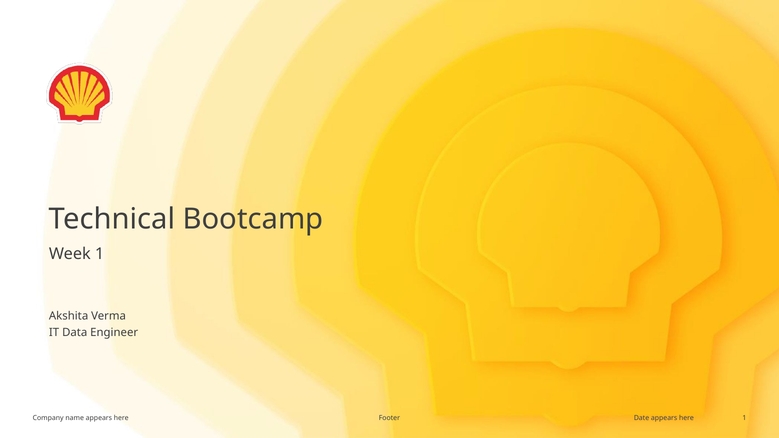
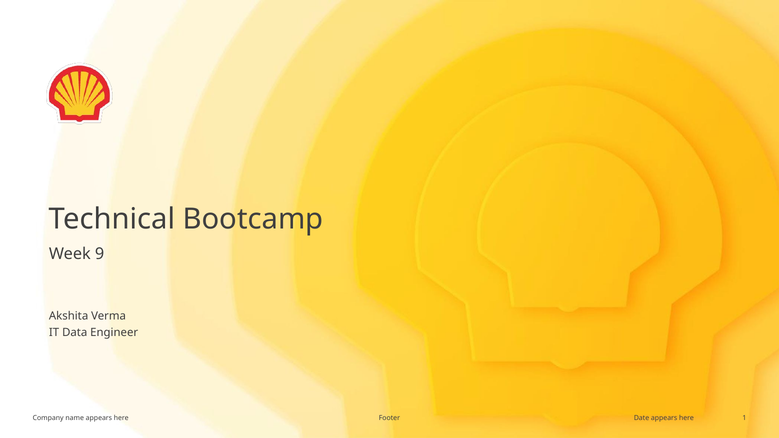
Week 1: 1 -> 9
